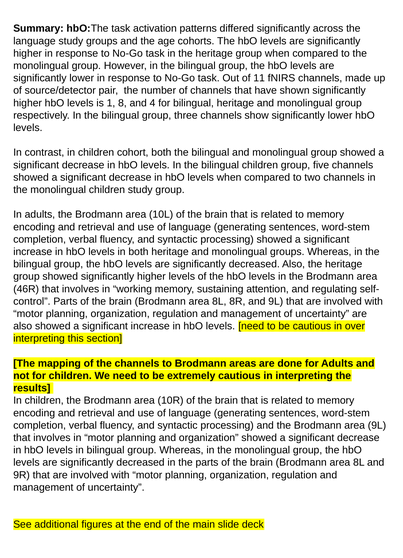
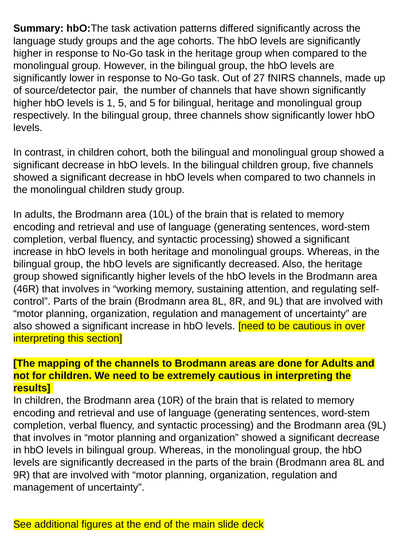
11: 11 -> 27
1 8: 8 -> 5
and 4: 4 -> 5
